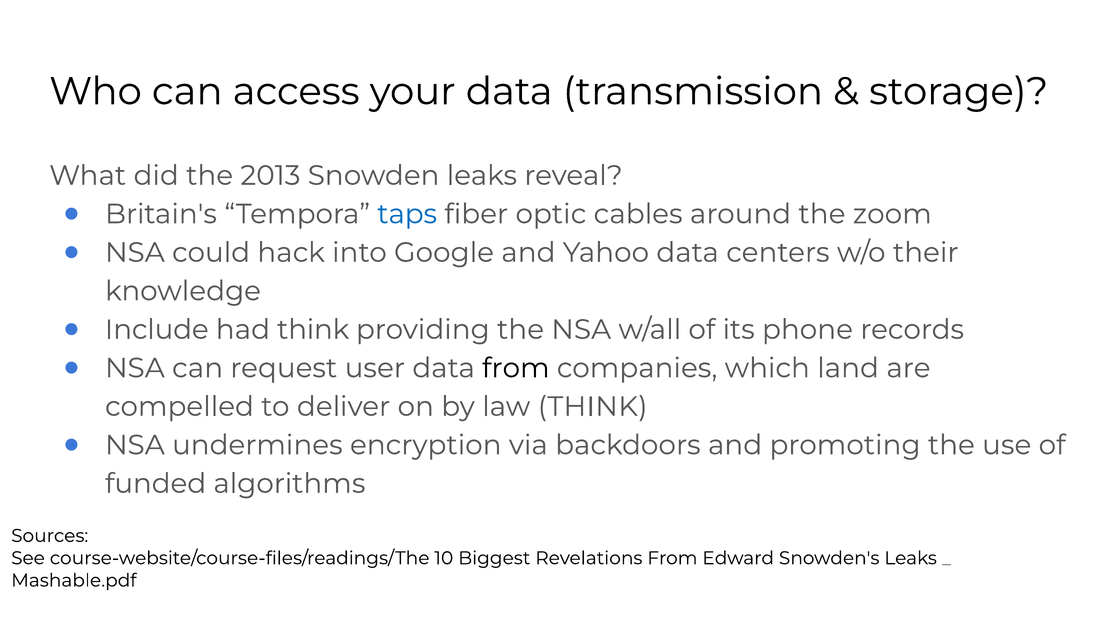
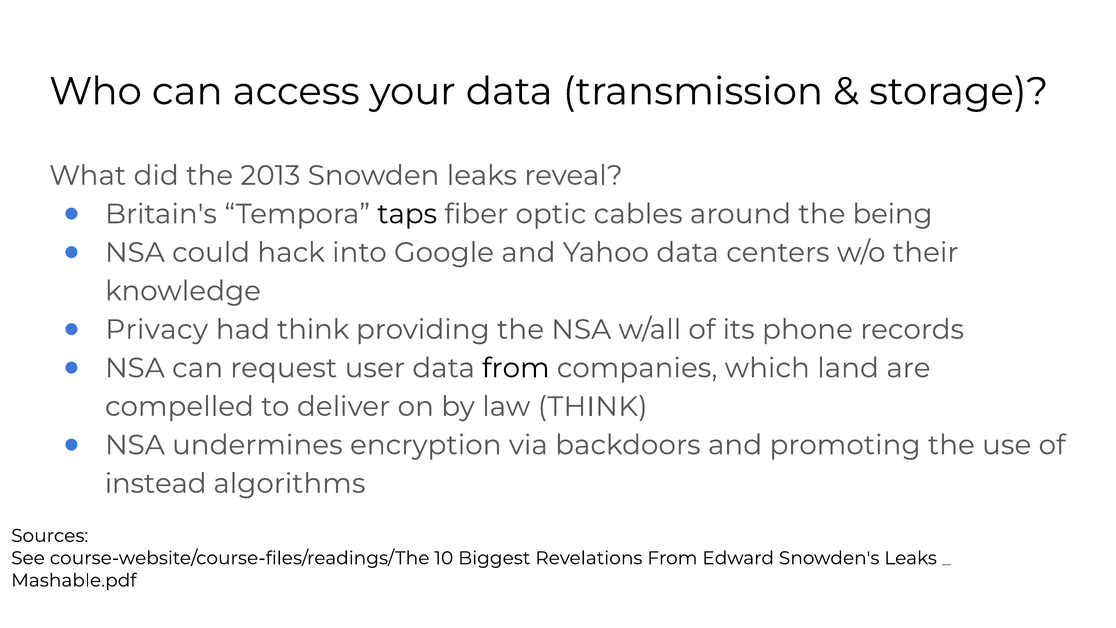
taps colour: blue -> black
zoom: zoom -> being
Include: Include -> Privacy
funded: funded -> instead
